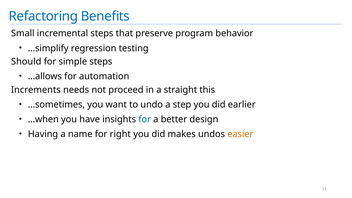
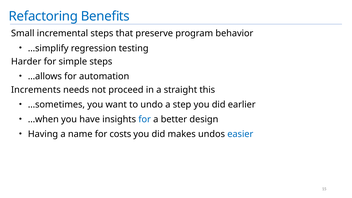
Should: Should -> Harder
right: right -> costs
easier colour: orange -> blue
